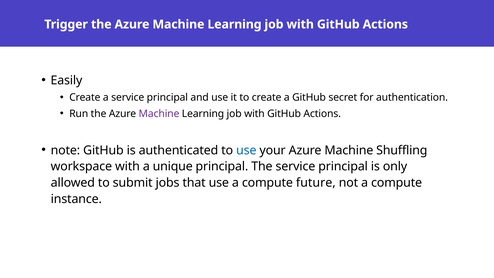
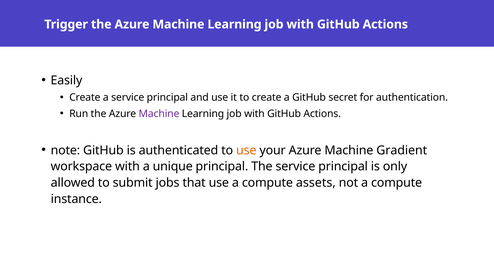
use at (246, 150) colour: blue -> orange
Shuffling: Shuffling -> Gradient
future: future -> assets
